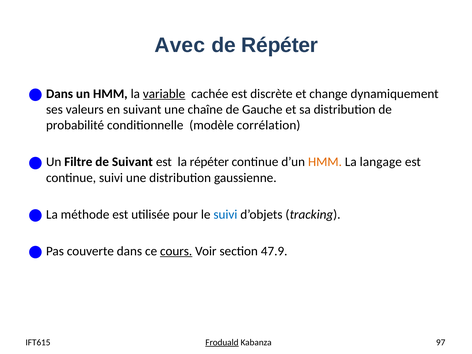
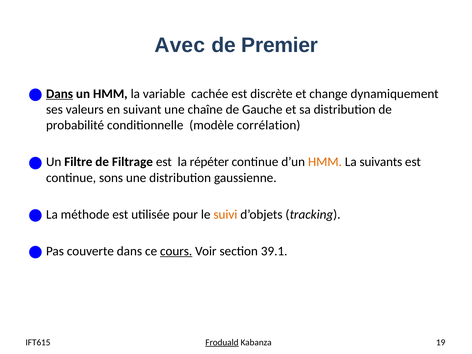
de Répéter: Répéter -> Premier
Dans at (60, 94) underline: none -> present
variable underline: present -> none
de Suivant: Suivant -> Filtrage
langage: langage -> suivants
continue suivi: suivi -> sons
suivi at (225, 214) colour: blue -> orange
47.9: 47.9 -> 39.1
97: 97 -> 19
